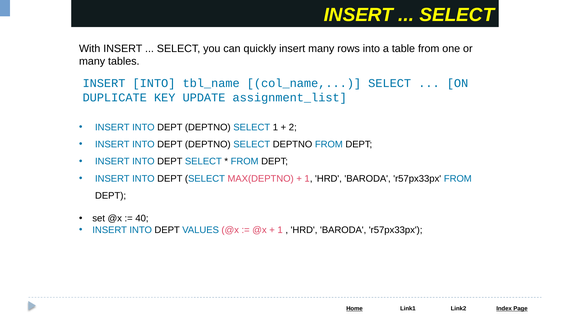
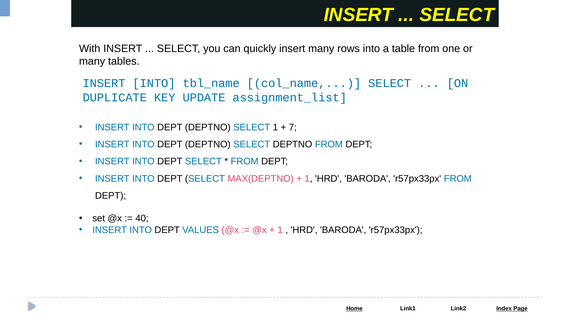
2: 2 -> 7
